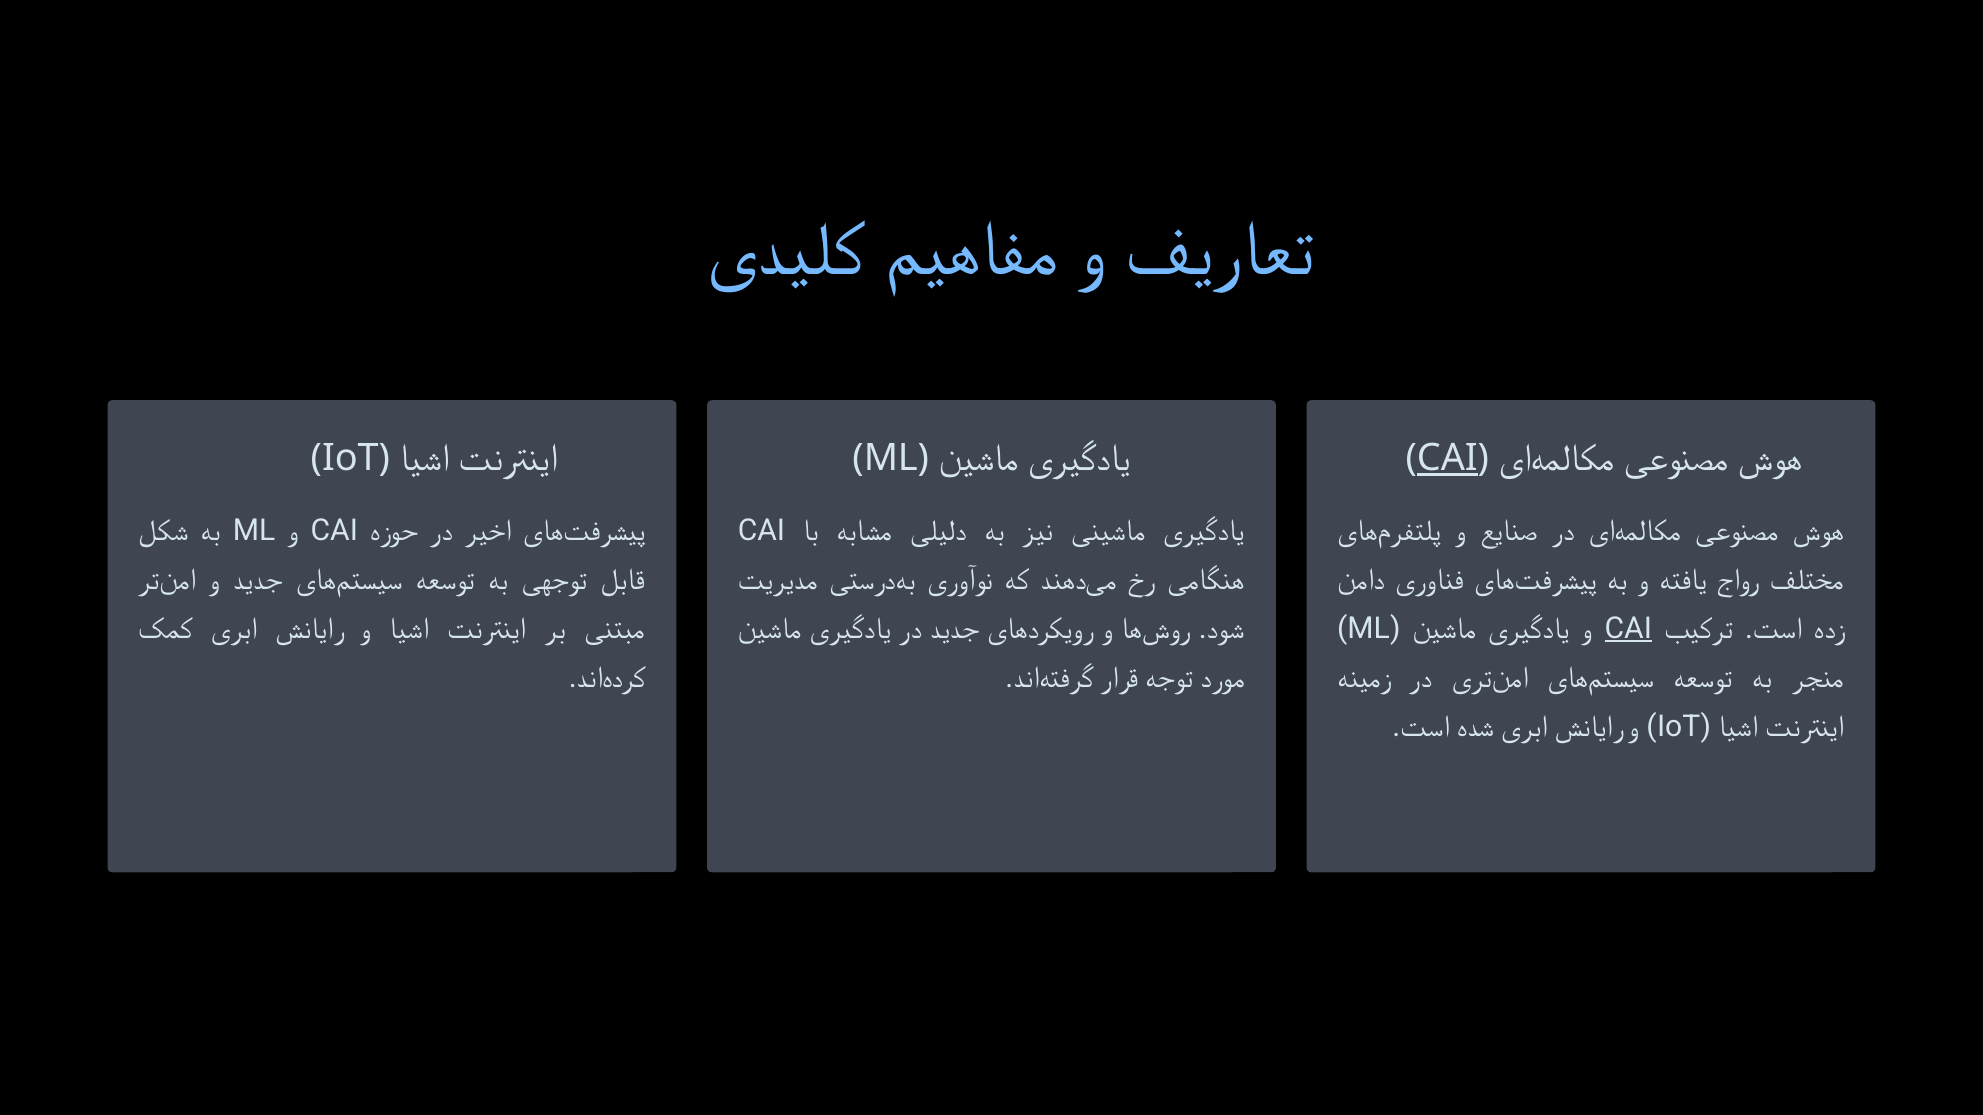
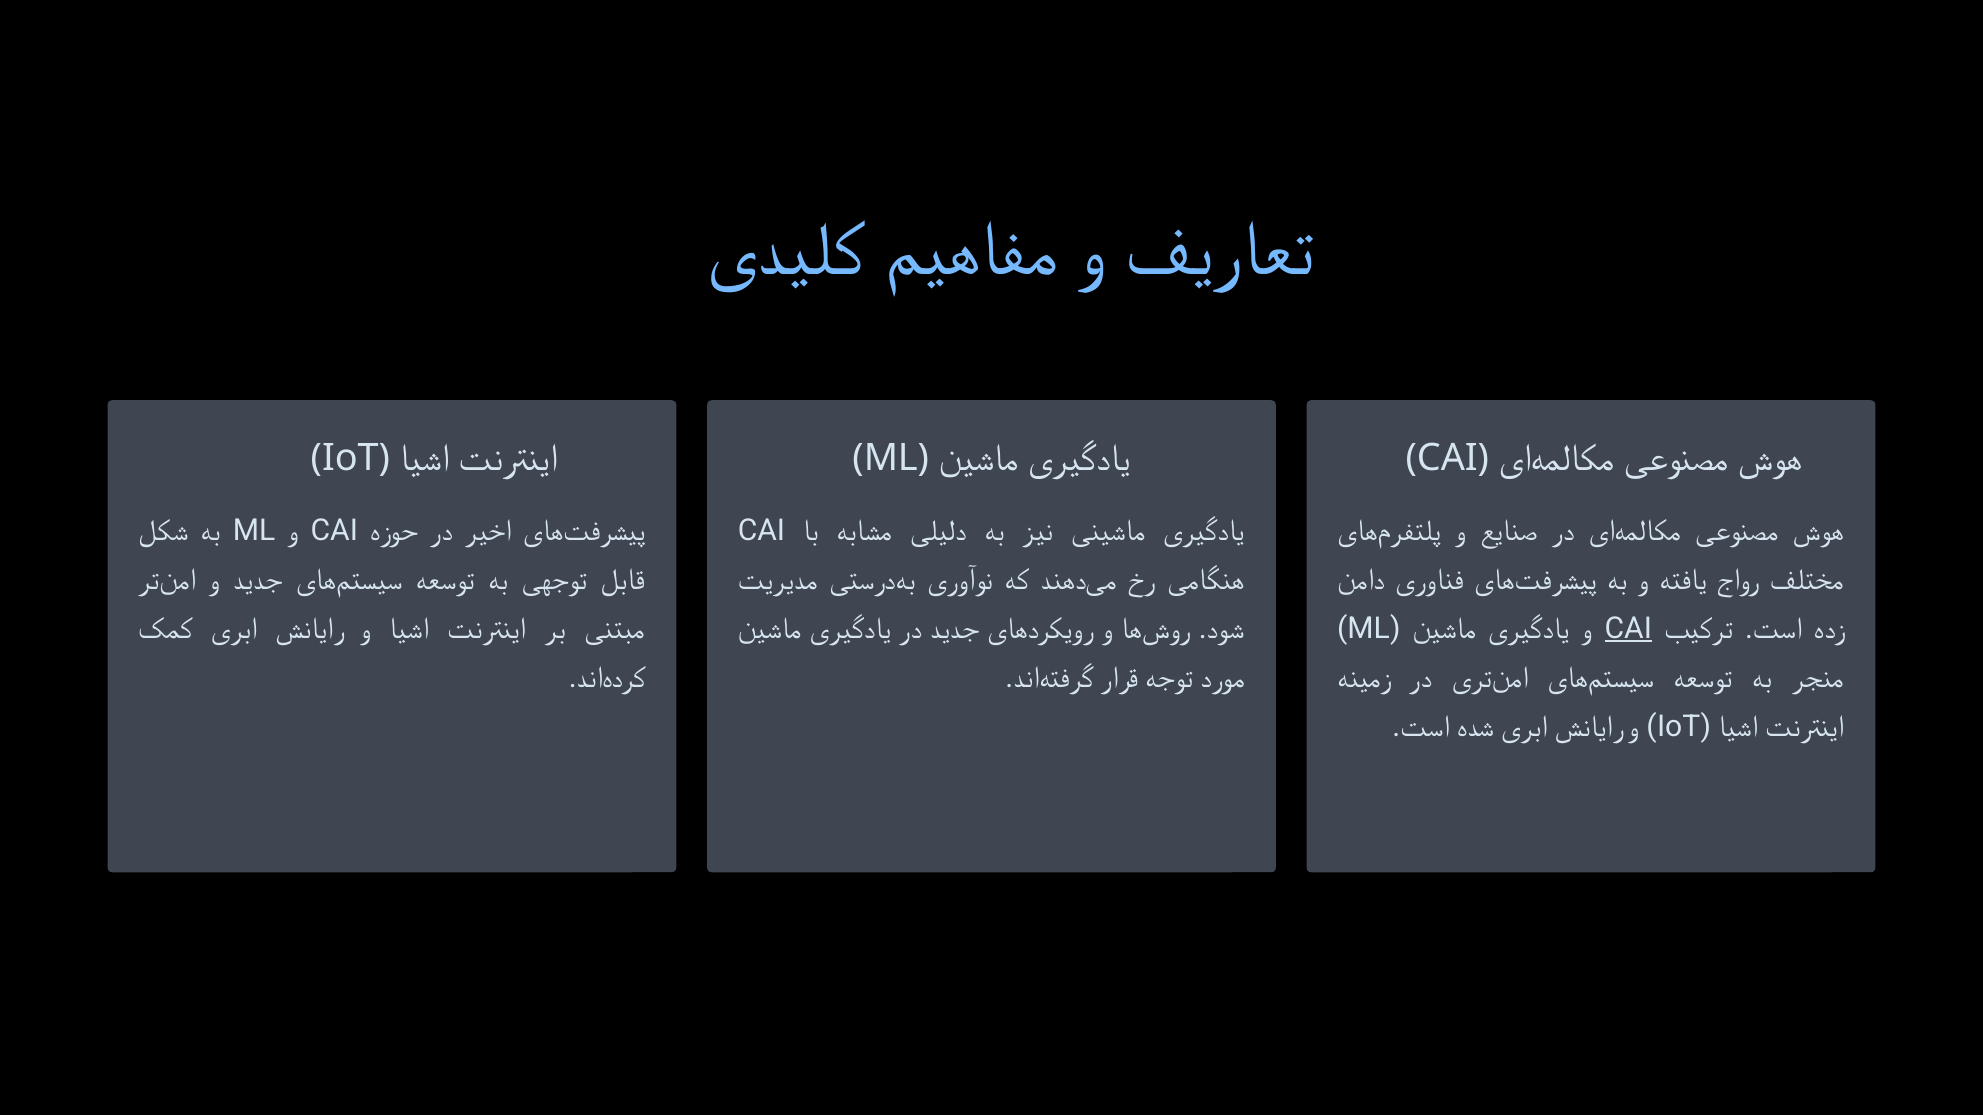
CAI at (1447, 458) underline: present -> none
